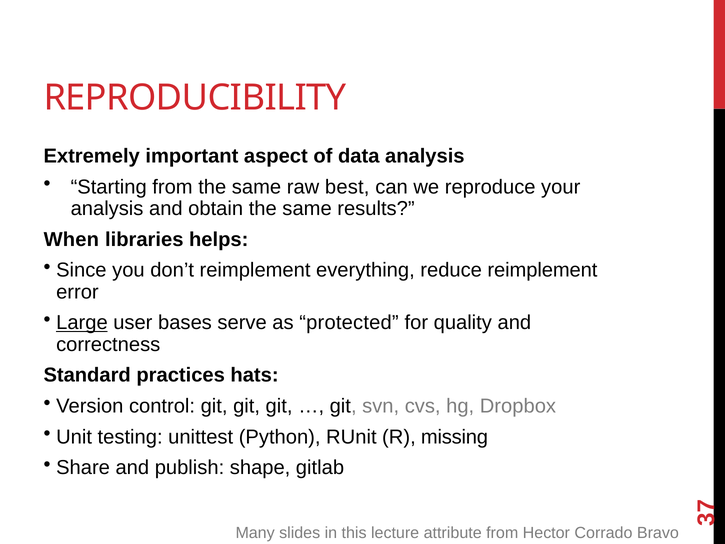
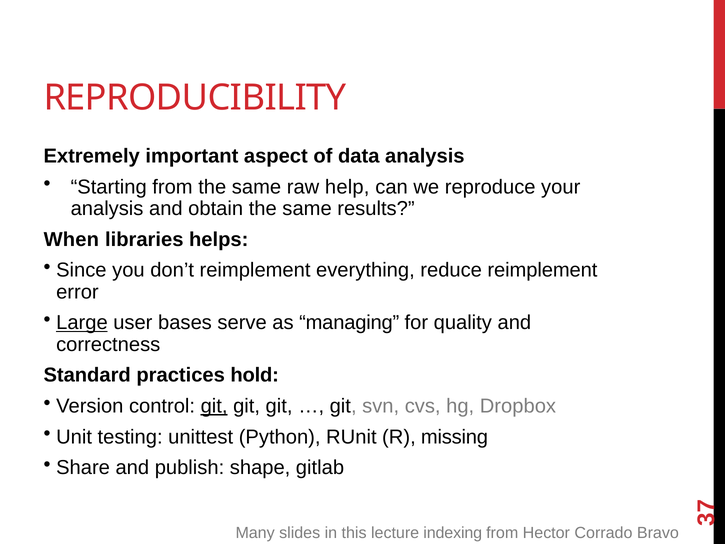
best: best -> help
protected: protected -> managing
hats: hats -> hold
git at (214, 406) underline: none -> present
attribute: attribute -> indexing
